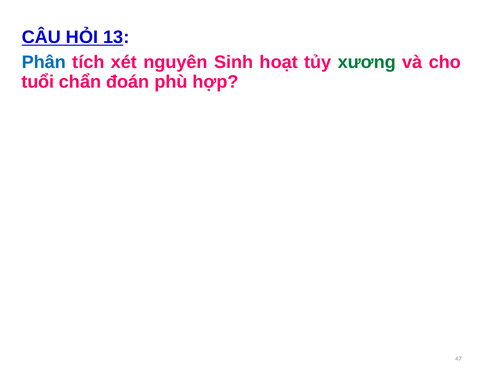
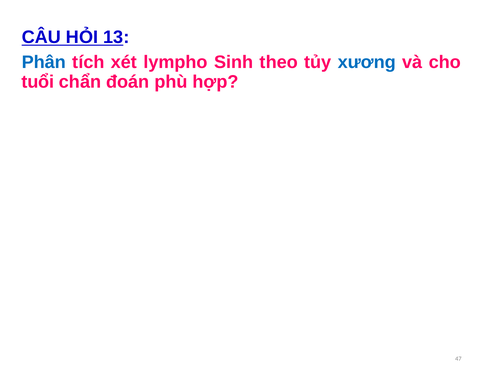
nguyên: nguyên -> lympho
hoạt: hoạt -> theo
xương colour: green -> blue
